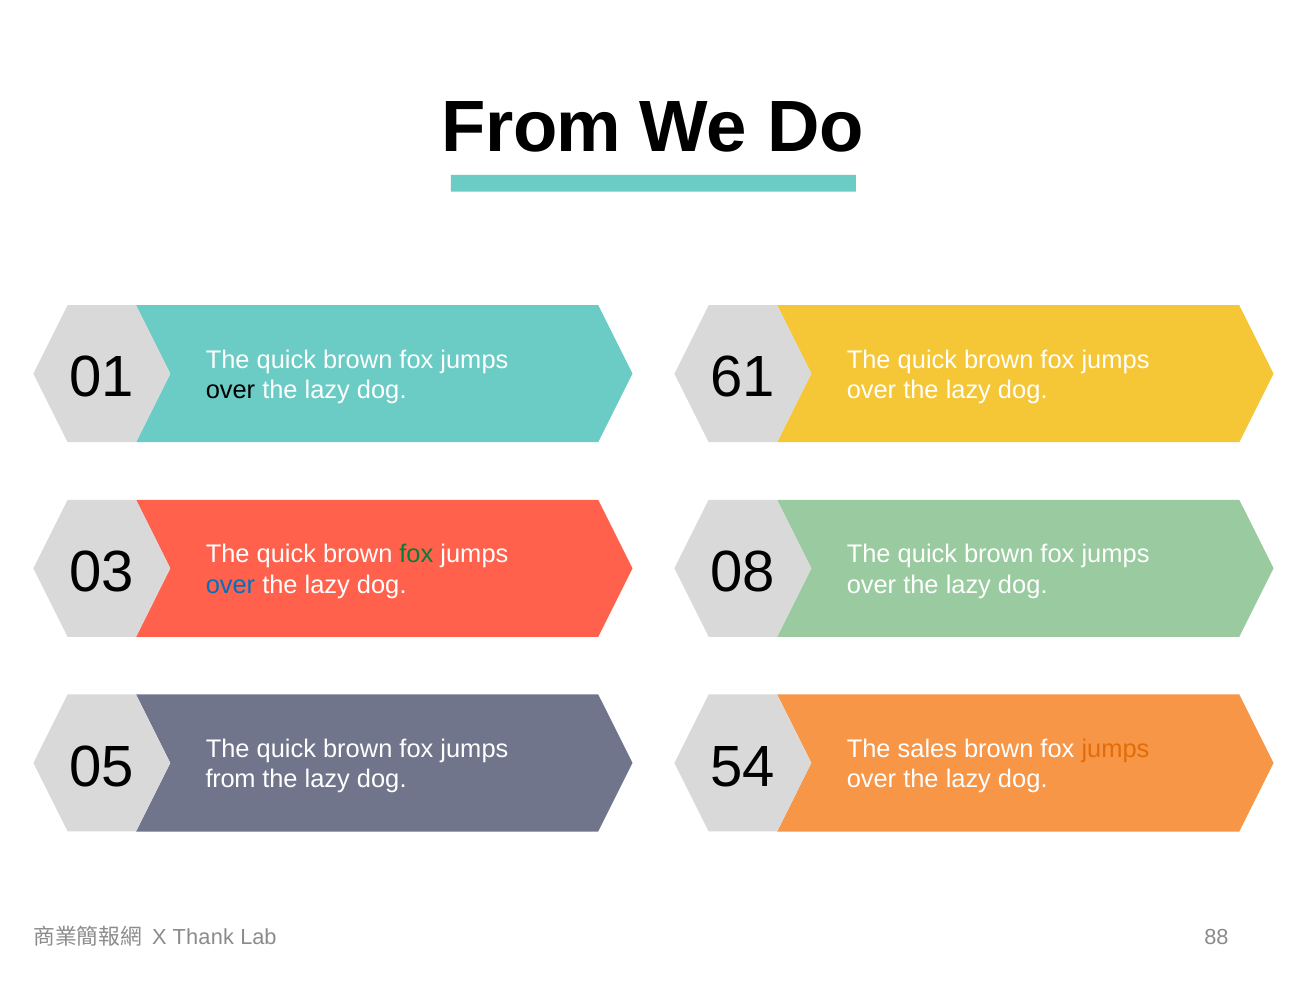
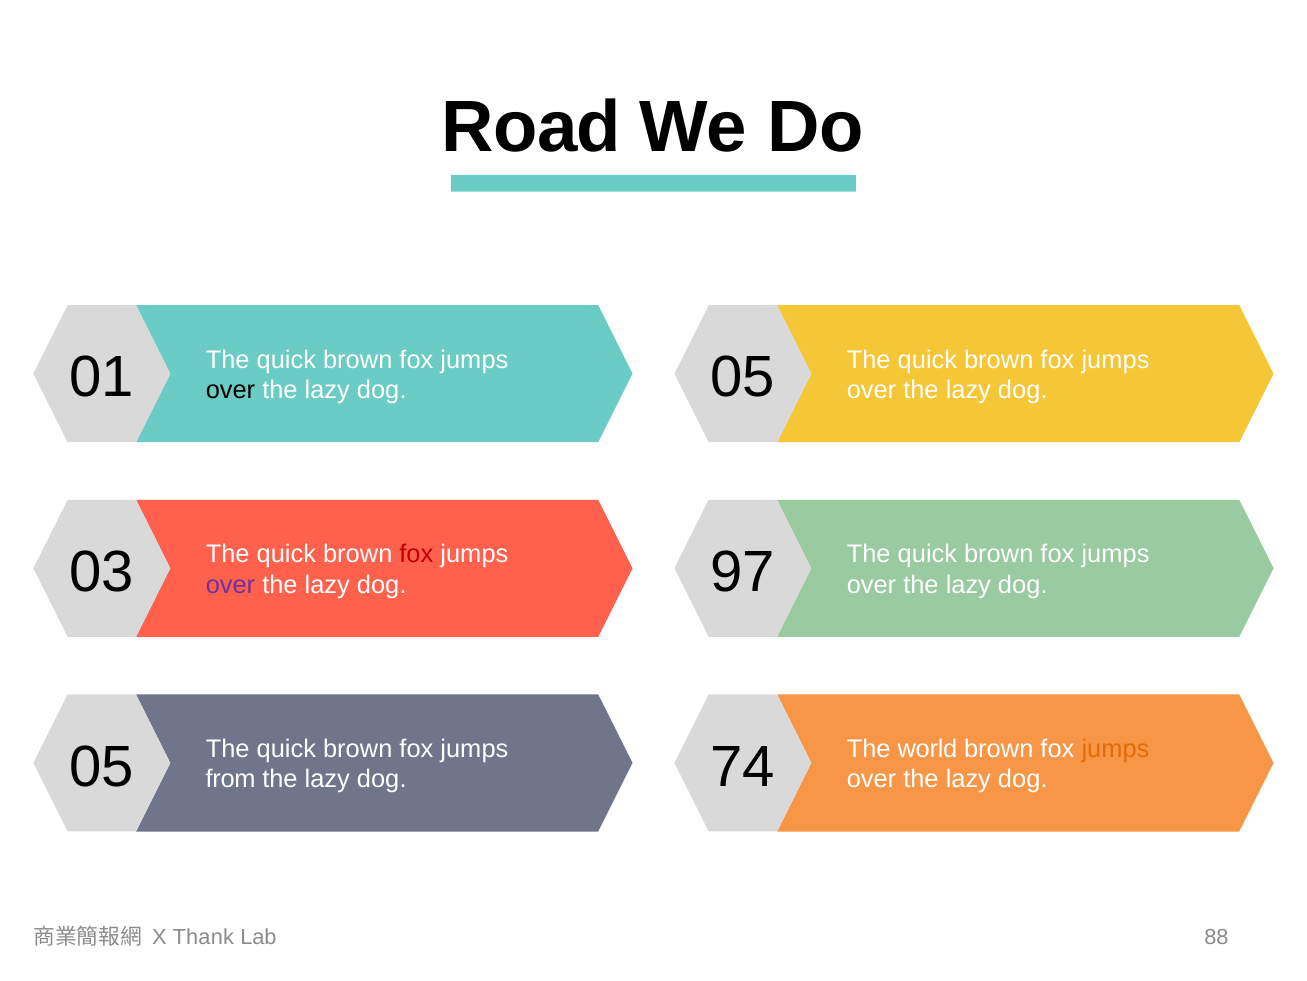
From at (532, 127): From -> Road
61 at (743, 377): 61 -> 05
fox at (416, 554) colour: green -> red
over at (230, 584) colour: blue -> purple
08: 08 -> 97
54: 54 -> 74
sales: sales -> world
